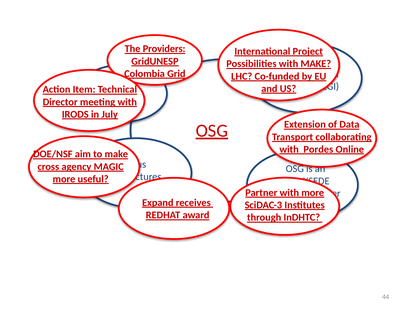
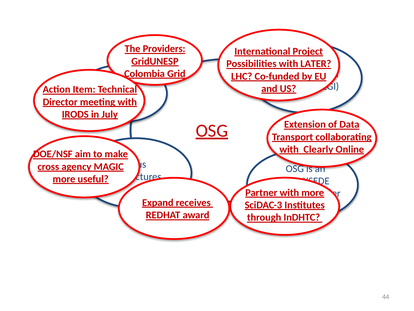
with MAKE: MAKE -> LATER
Pordes: Pordes -> Clearly
